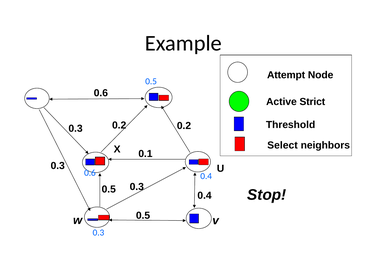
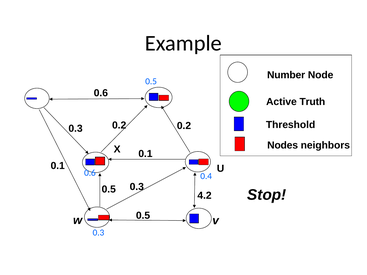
Attempt: Attempt -> Number
Strict: Strict -> Truth
Select: Select -> Nodes
0.3 at (58, 166): 0.3 -> 0.1
0.4 at (205, 196): 0.4 -> 4.2
